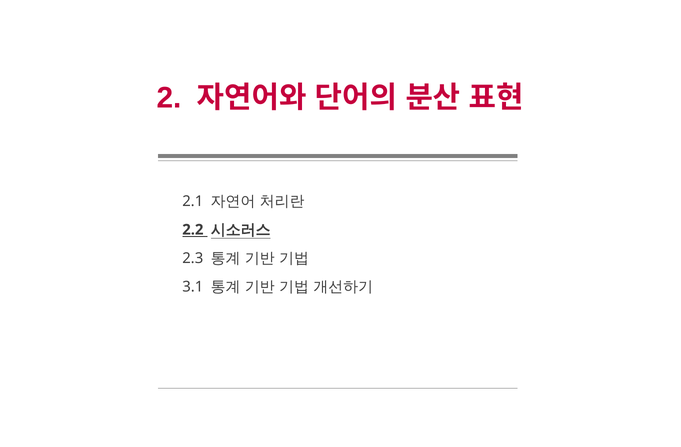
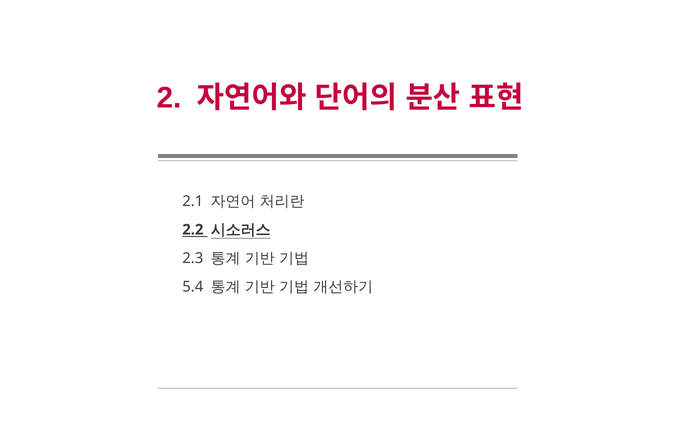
3.1: 3.1 -> 5.4
